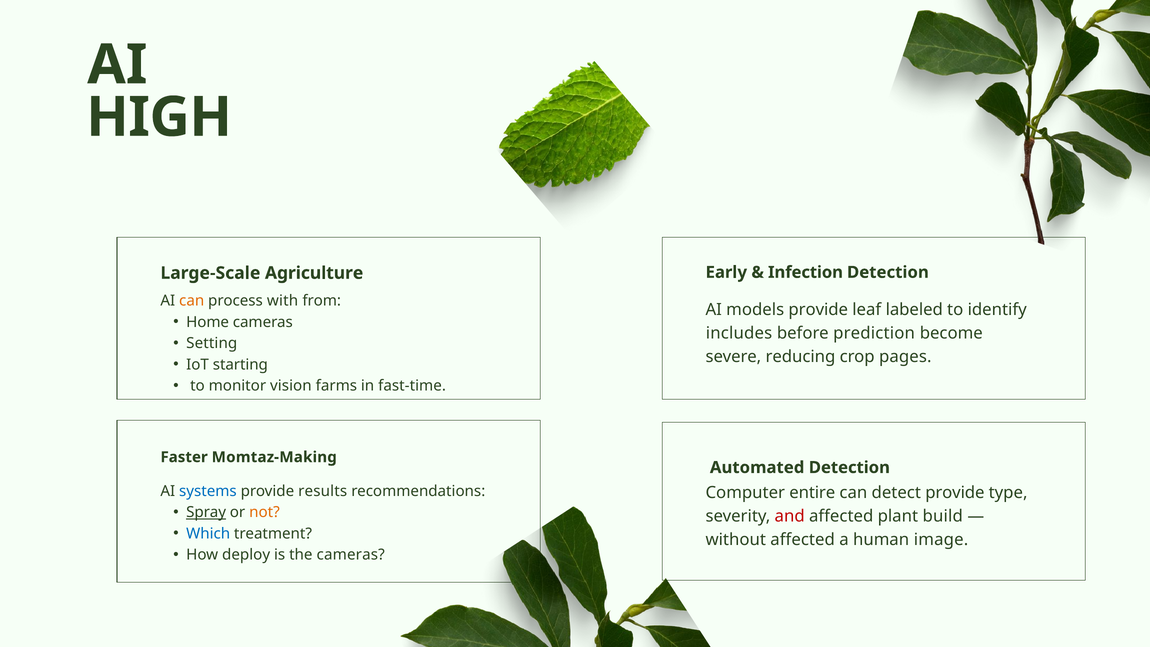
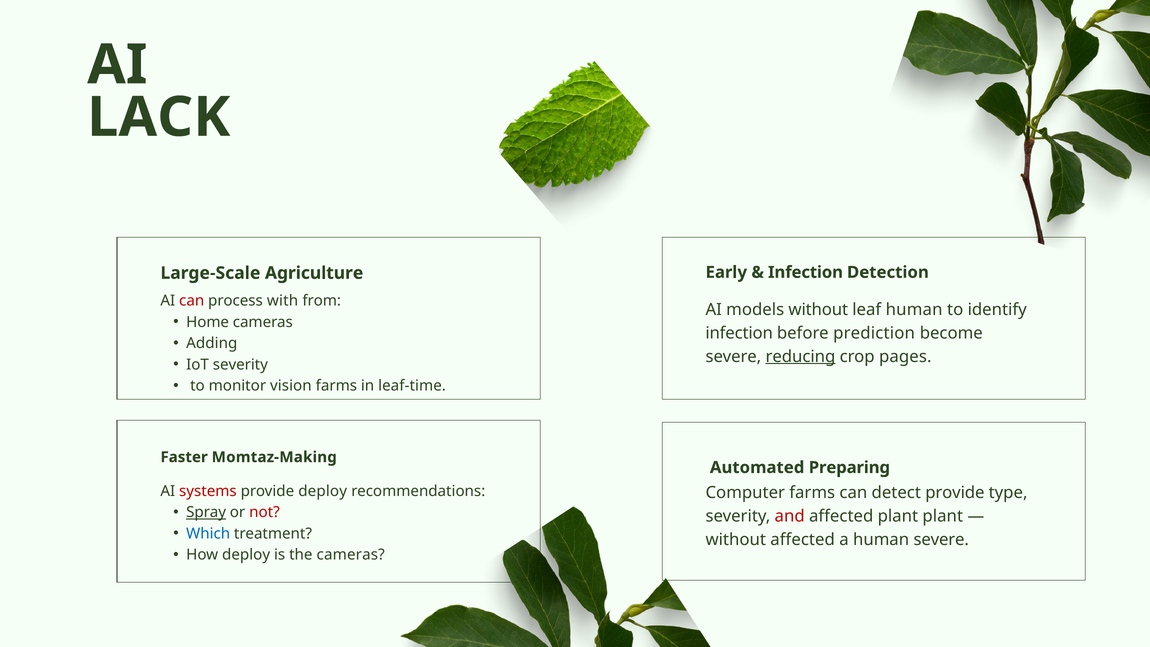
HIGH: HIGH -> LACK
can at (192, 301) colour: orange -> red
models provide: provide -> without
leaf labeled: labeled -> human
includes at (739, 333): includes -> infection
Setting: Setting -> Adding
reducing underline: none -> present
IoT starting: starting -> severity
fast-time: fast-time -> leaf-time
Automated Detection: Detection -> Preparing
systems colour: blue -> red
provide results: results -> deploy
entire at (812, 493): entire -> farms
not colour: orange -> red
plant build: build -> plant
human image: image -> severe
